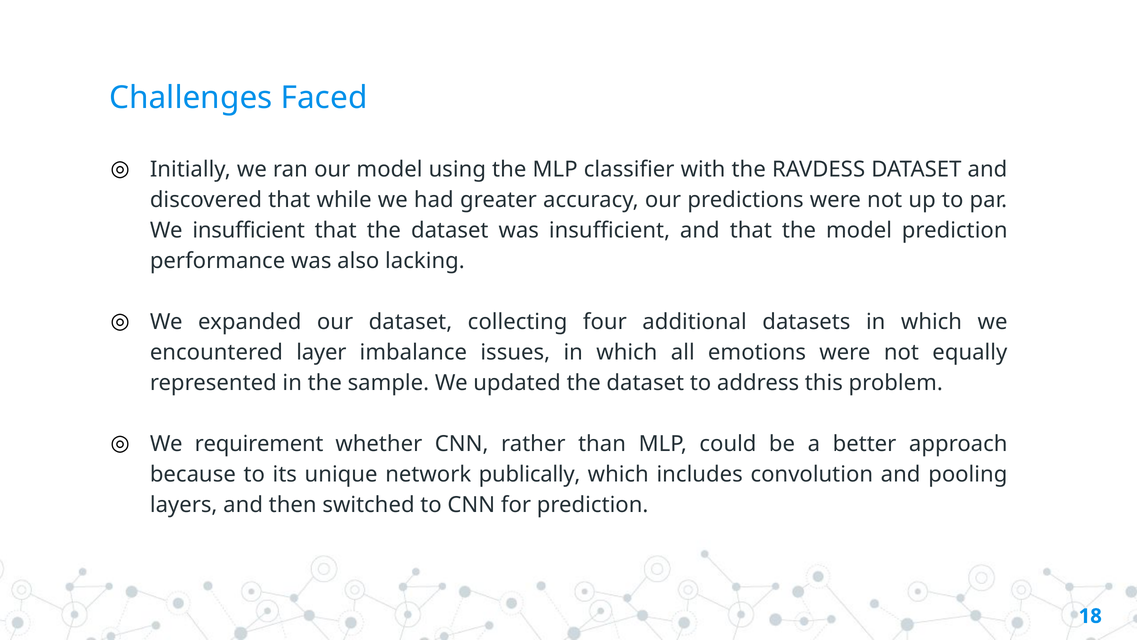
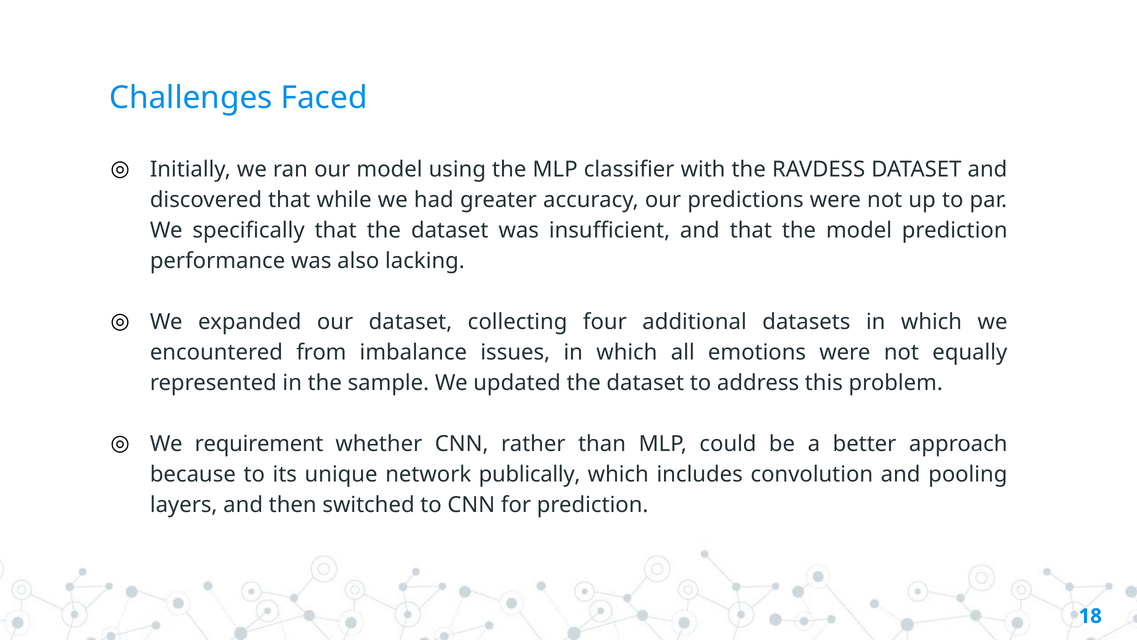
We insufficient: insufficient -> specifically
layer: layer -> from
